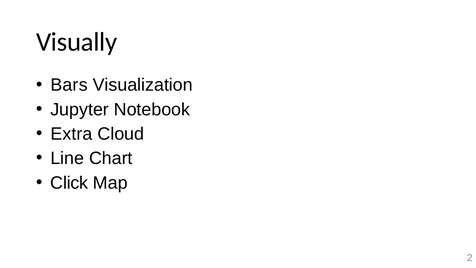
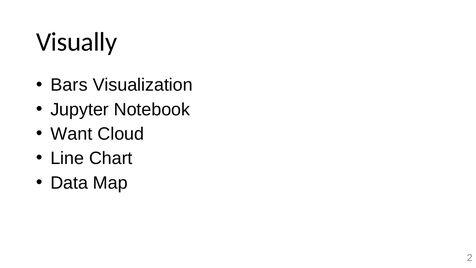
Extra: Extra -> Want
Click: Click -> Data
